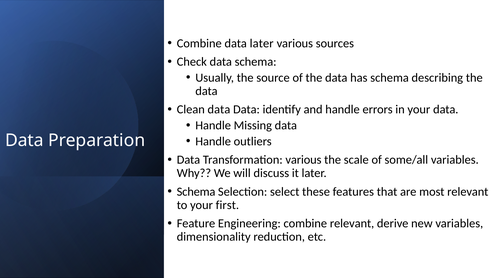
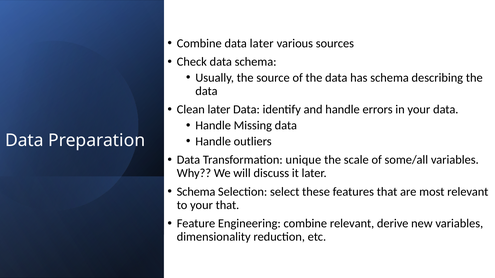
Clean data: data -> later
Transformation various: various -> unique
your first: first -> that
